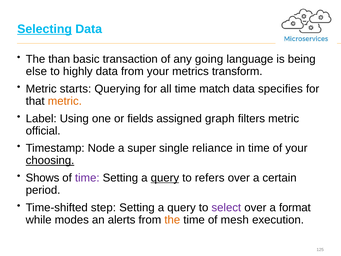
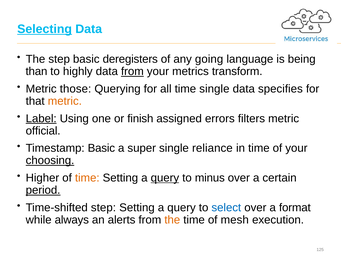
The than: than -> step
transaction: transaction -> deregisters
else: else -> than
from at (132, 71) underline: none -> present
starts: starts -> those
time match: match -> single
Label underline: none -> present
fields: fields -> finish
graph: graph -> errors
Timestamp Node: Node -> Basic
Shows: Shows -> Higher
time at (87, 178) colour: purple -> orange
refers: refers -> minus
period underline: none -> present
select colour: purple -> blue
modes: modes -> always
